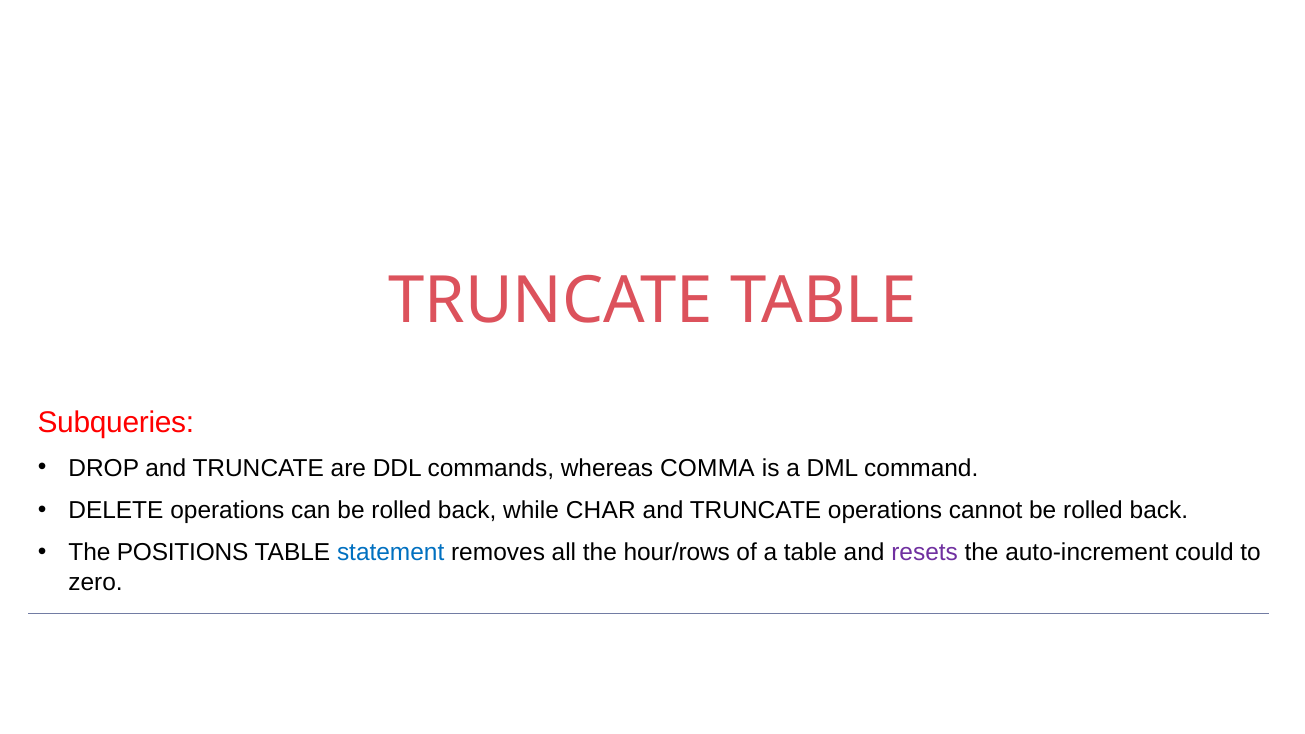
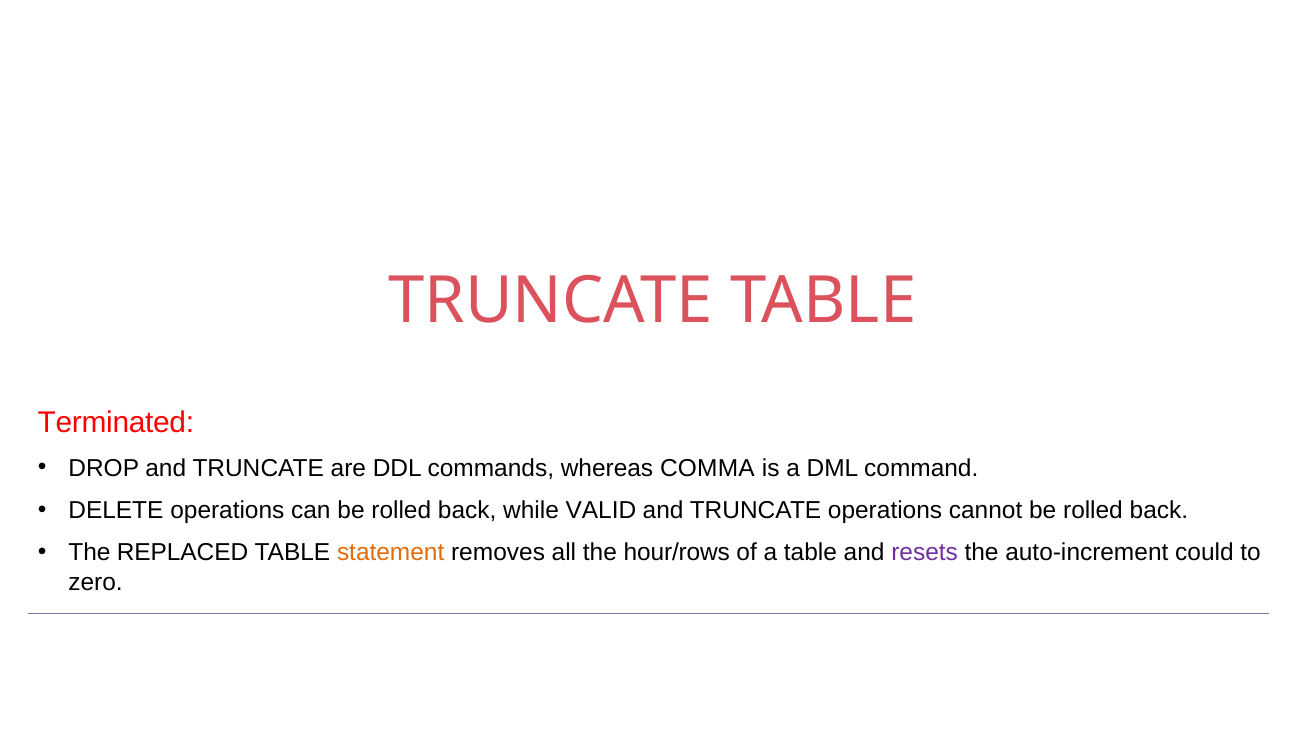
Subqueries: Subqueries -> Terminated
CHAR: CHAR -> VALID
POSITIONS: POSITIONS -> REPLACED
statement colour: blue -> orange
